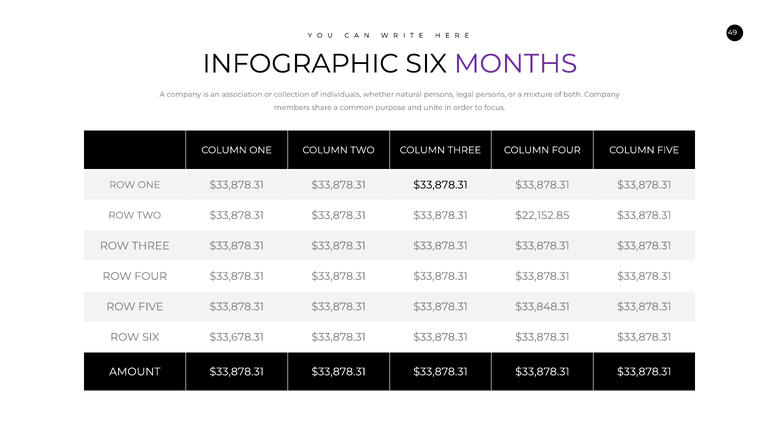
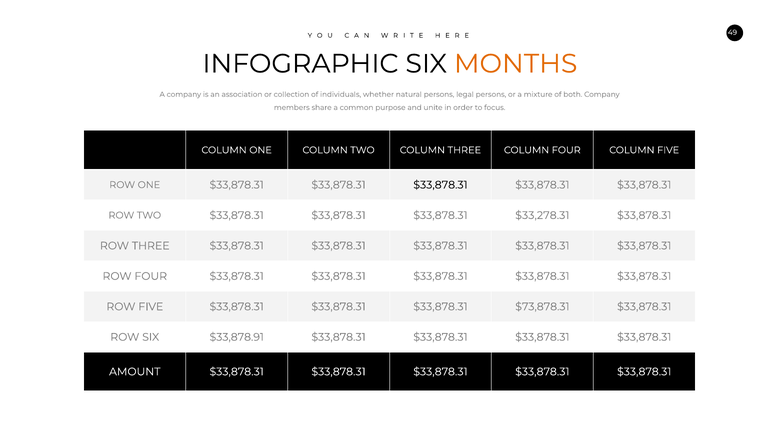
MONTHS colour: purple -> orange
$22,152.85: $22,152.85 -> $33,278.31
$33,848.31: $33,848.31 -> $73,878.31
$33,678.31: $33,678.31 -> $33,878.91
